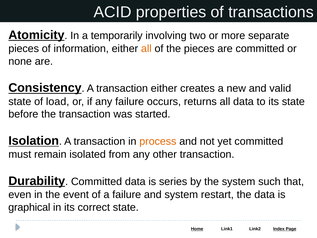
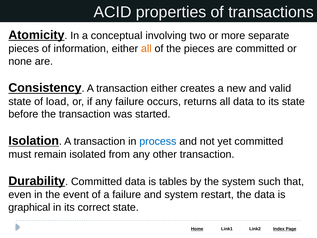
temporarily: temporarily -> conceptual
process colour: orange -> blue
series: series -> tables
